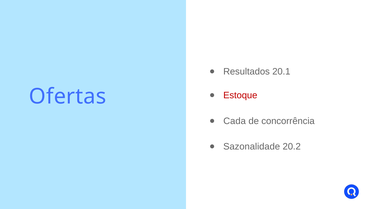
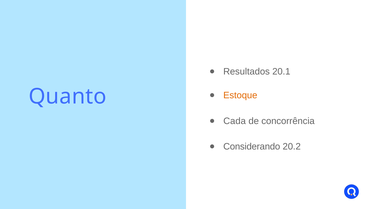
Ofertas: Ofertas -> Quanto
Estoque colour: red -> orange
Sazonalidade: Sazonalidade -> Considerando
